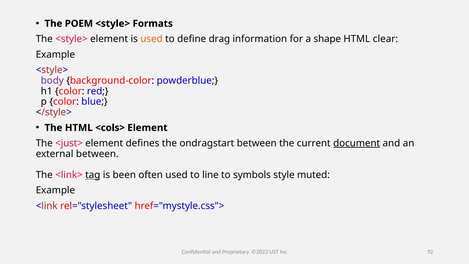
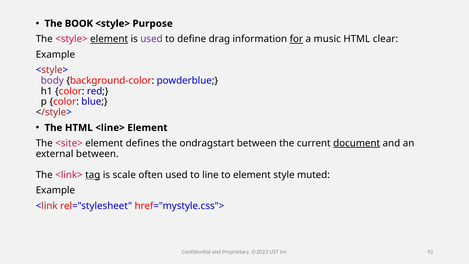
POEM: POEM -> BOOK
Formats: Formats -> Purpose
element at (109, 39) underline: none -> present
used at (152, 39) colour: orange -> purple
for underline: none -> present
shape: shape -> music
<cols>: <cols> -> <line>
<just>: <just> -> <site>
been: been -> scale
to symbols: symbols -> element
